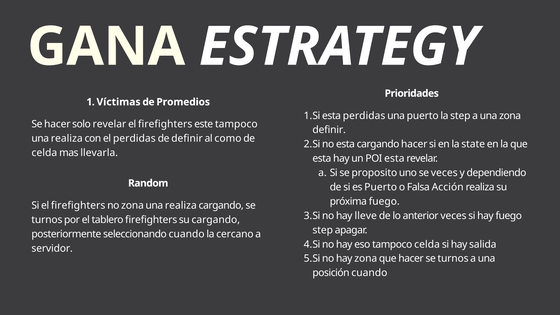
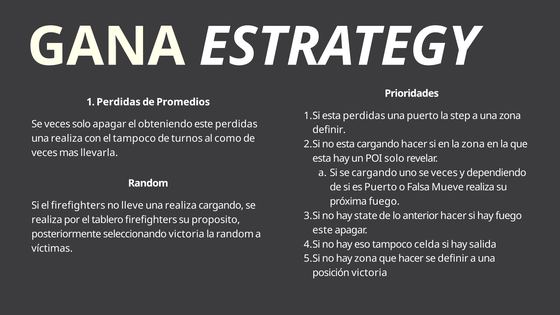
1 Víctimas: Víctimas -> Perdidas
hacer at (57, 124): hacer -> veces
solo revelar: revelar -> apagar
firefighters at (165, 124): firefighters -> obteniendo
este tampoco: tampoco -> perdidas
el perdidas: perdidas -> tampoco
de definir: definir -> turnos
la state: state -> zona
celda at (44, 153): celda -> veces
POI esta: esta -> solo
se proposito: proposito -> cargando
Acción: Acción -> Mueve
no zona: zona -> lleve
lleve: lleve -> state
anterior veces: veces -> hacer
turnos at (47, 220): turnos -> realiza
su cargando: cargando -> proposito
step at (323, 230): step -> este
seleccionando cuando: cuando -> victoria
la cercano: cercano -> random
servidor: servidor -> víctimas
hacer se turnos: turnos -> definir
posición cuando: cuando -> victoria
